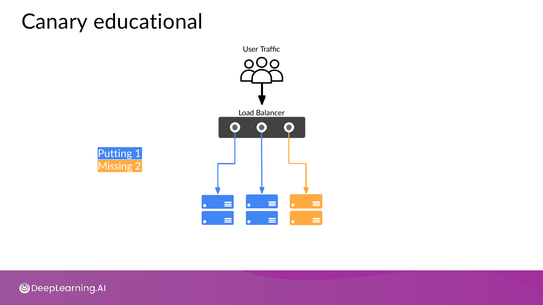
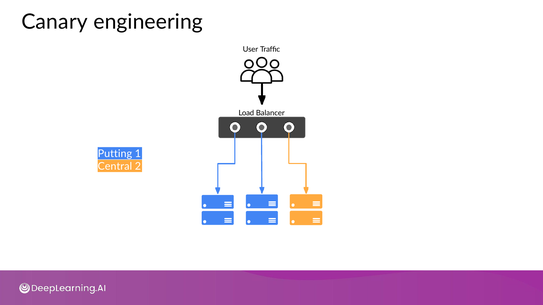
educational: educational -> engineering
Missing: Missing -> Central
